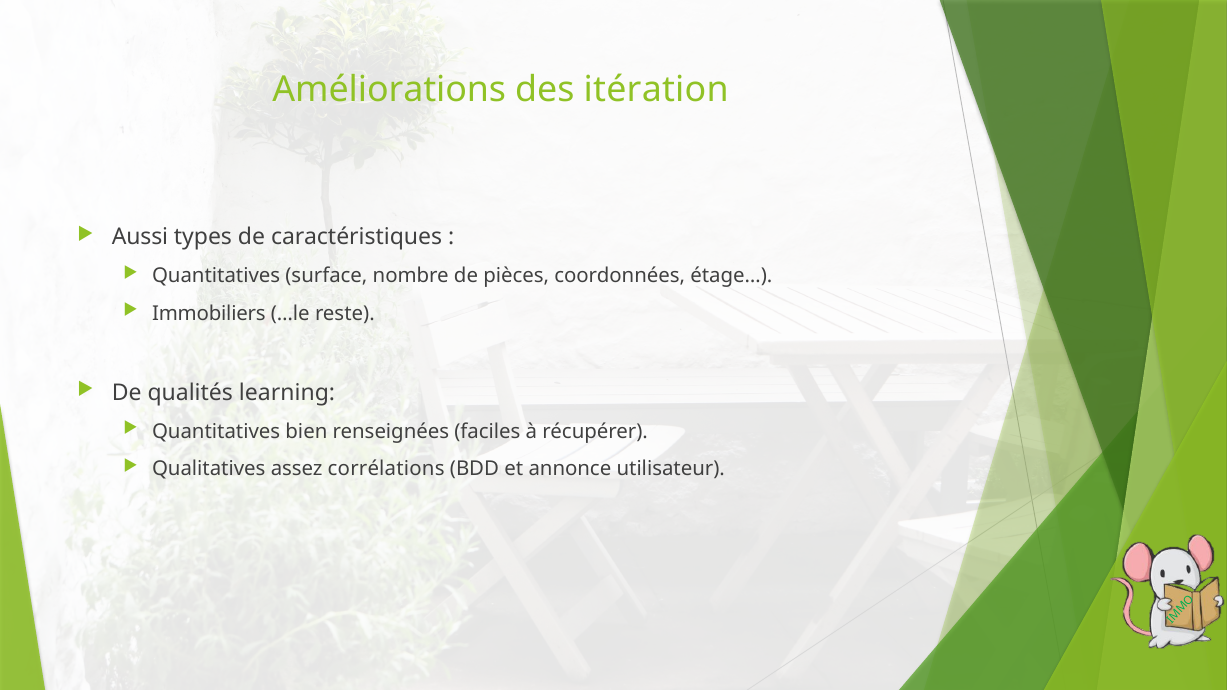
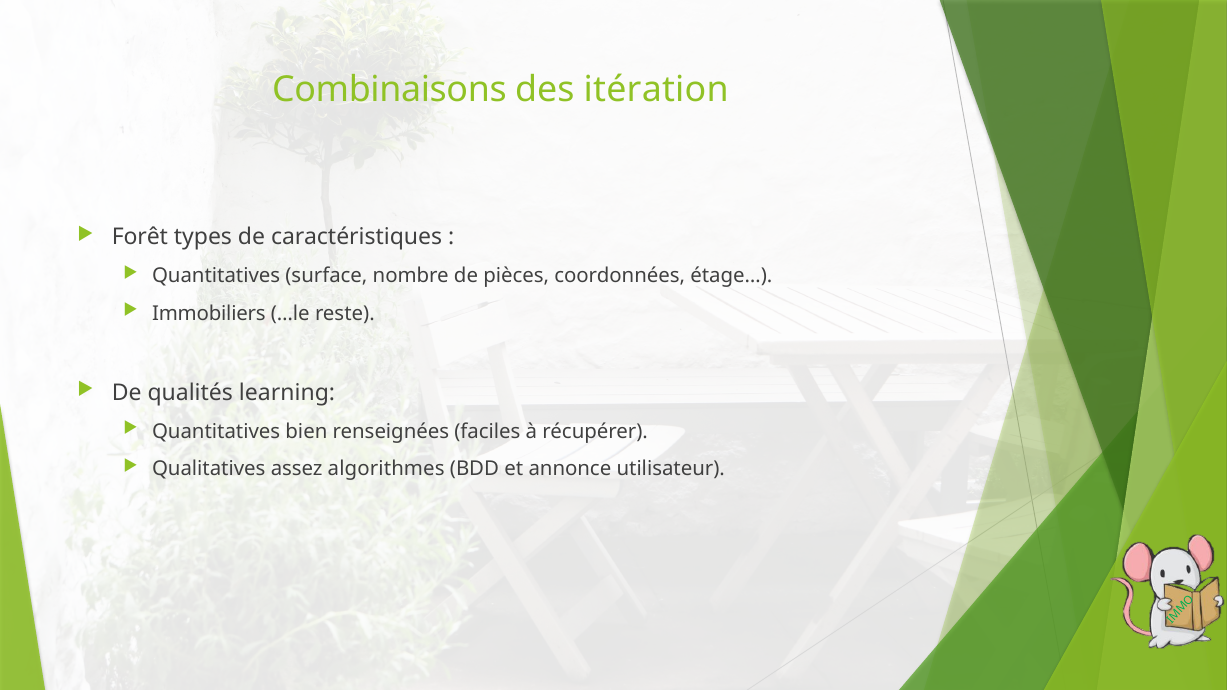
Améliorations: Améliorations -> Combinaisons
Aussi: Aussi -> Forêt
corrélations: corrélations -> algorithmes
